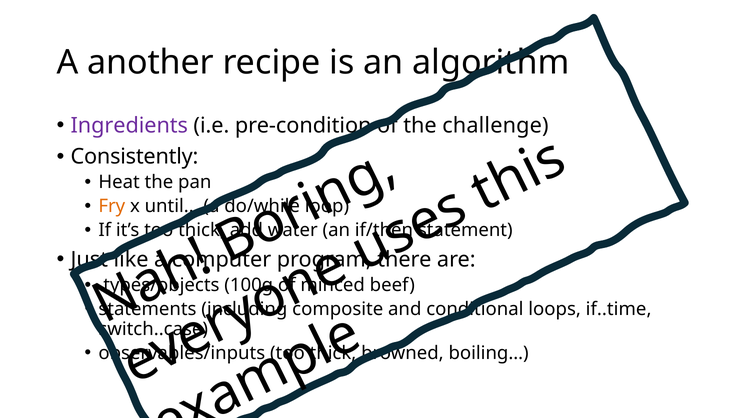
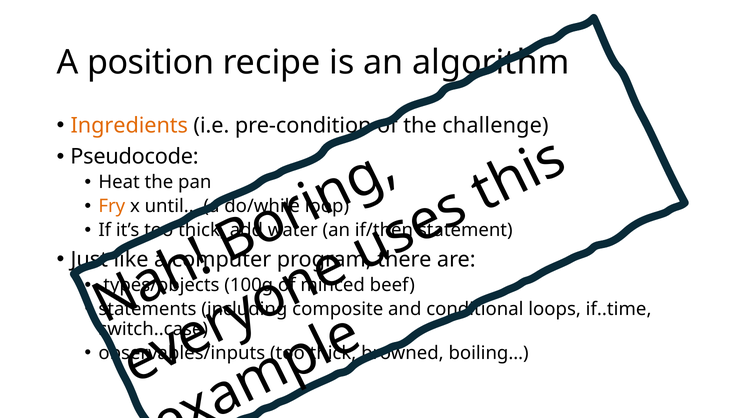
another: another -> position
Ingredients colour: purple -> orange
Consistently: Consistently -> Pseudocode
